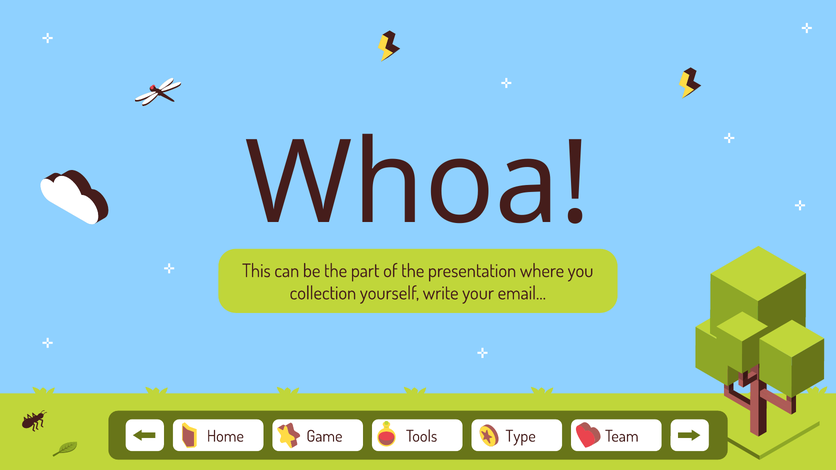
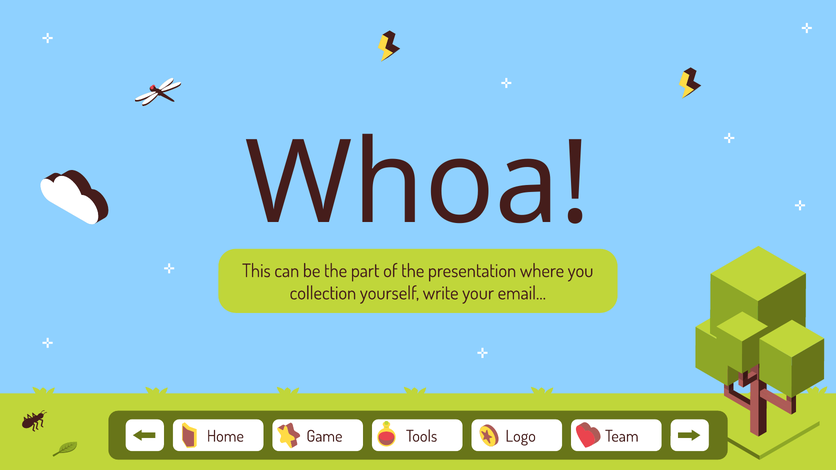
Type: Type -> Logo
